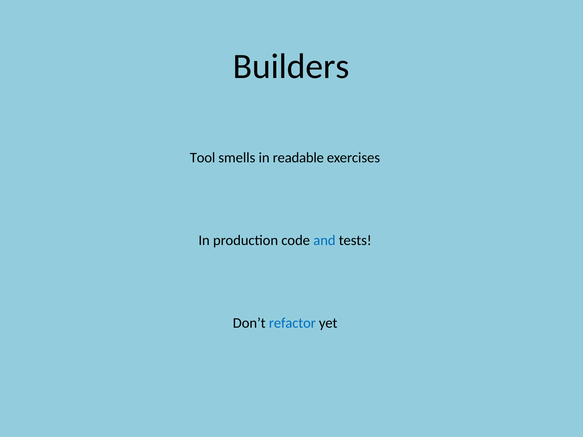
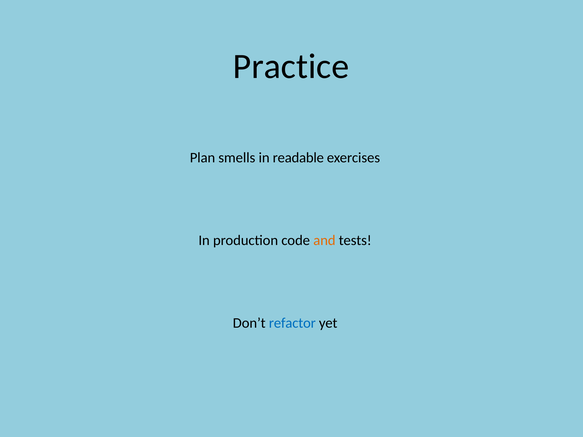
Builders: Builders -> Practice
Tool: Tool -> Plan
and colour: blue -> orange
